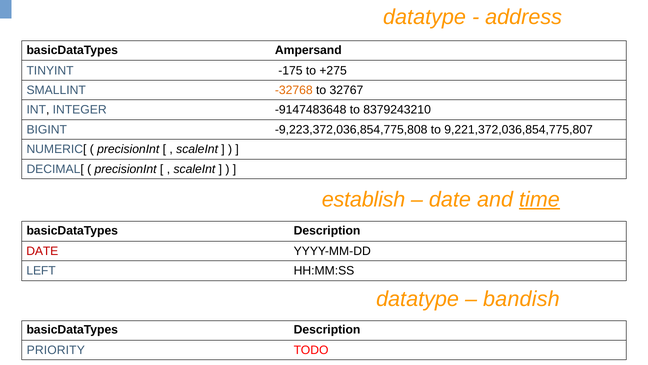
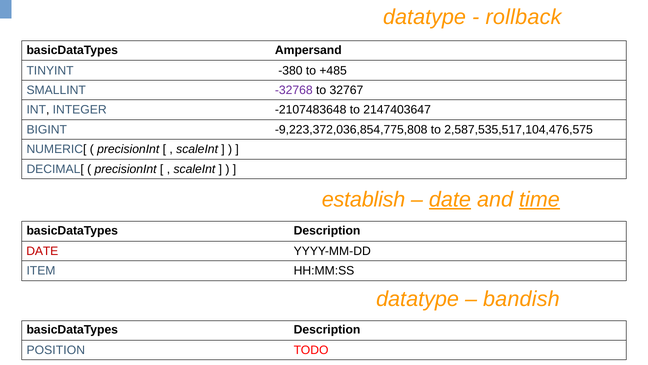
address: address -> rollback
-175: -175 -> -380
+275: +275 -> +485
-32768 colour: orange -> purple
-9147483648: -9147483648 -> -2107483648
8379243210: 8379243210 -> 2147403647
9,221,372,036,854,775,807: 9,221,372,036,854,775,807 -> 2,587,535,517,104,476,575
date at (450, 199) underline: none -> present
LEFT: LEFT -> ITEM
PRIORITY: PRIORITY -> POSITION
